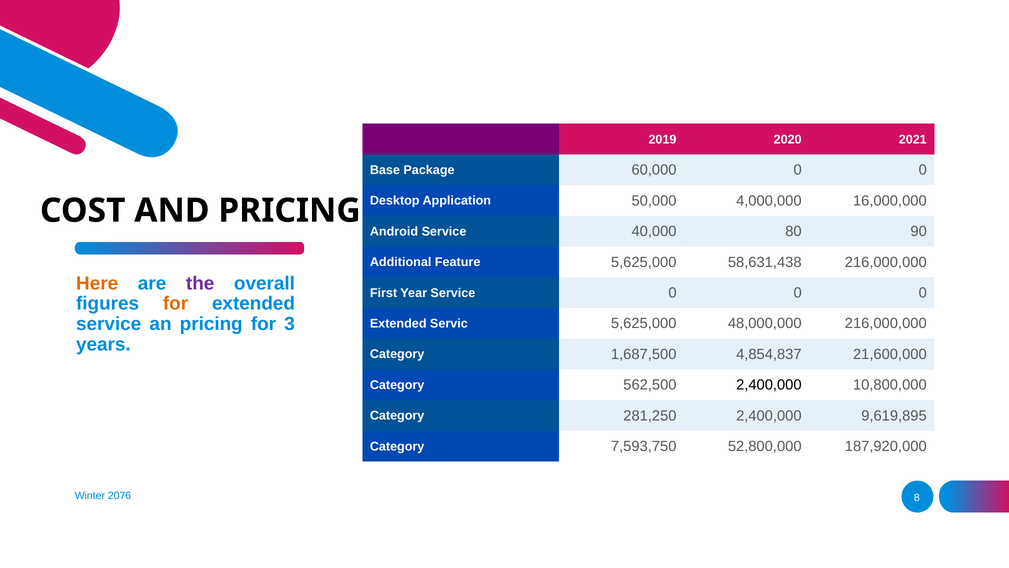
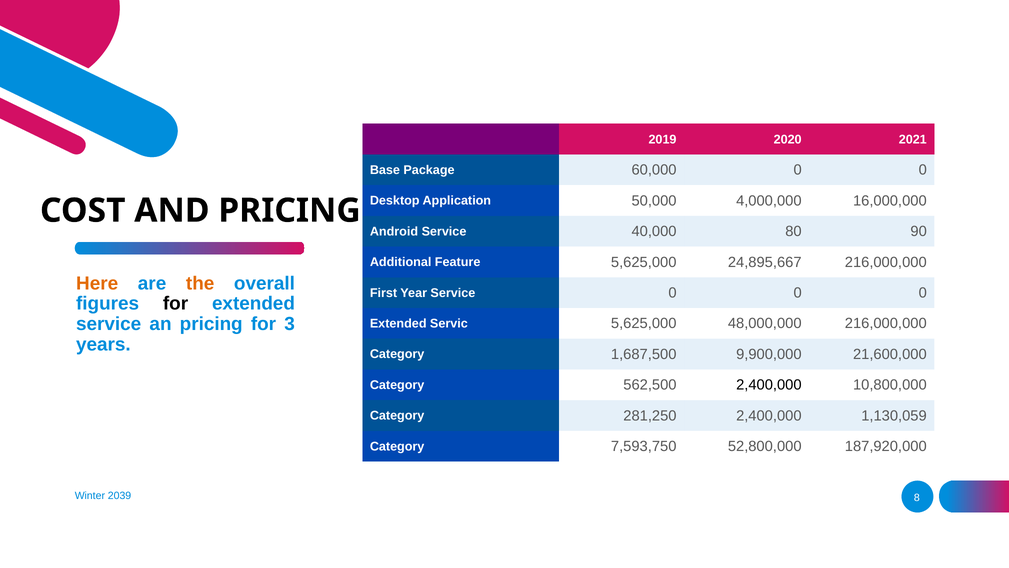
58,631,438: 58,631,438 -> 24,895,667
the colour: purple -> orange
for at (176, 303) colour: orange -> black
4,854,837: 4,854,837 -> 9,900,000
9,619,895: 9,619,895 -> 1,130,059
2076: 2076 -> 2039
